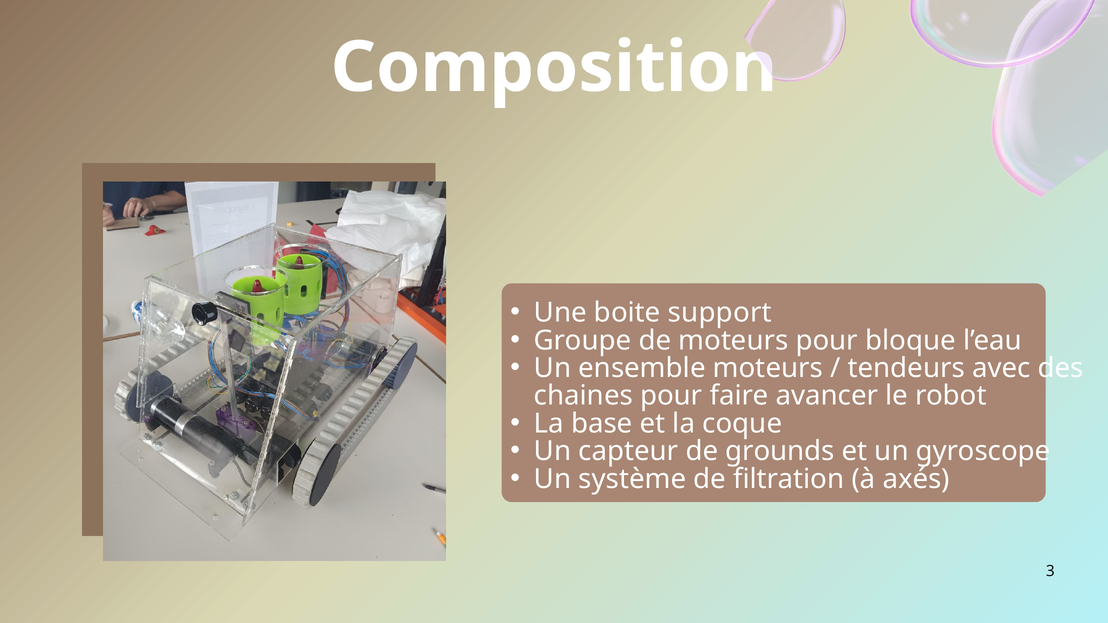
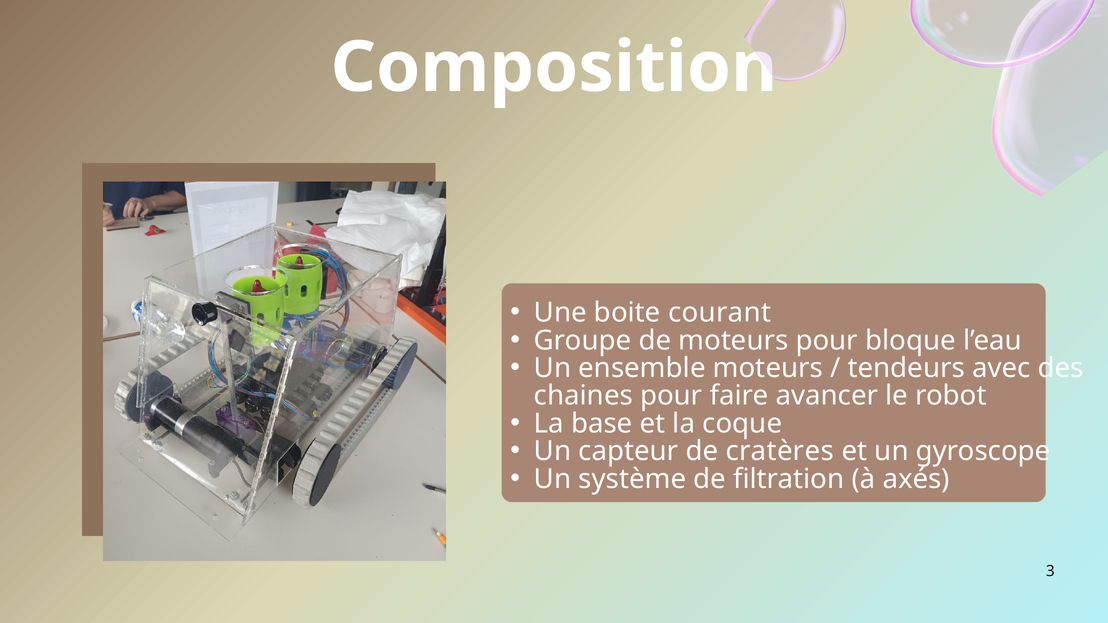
support: support -> courant
grounds: grounds -> cratères
